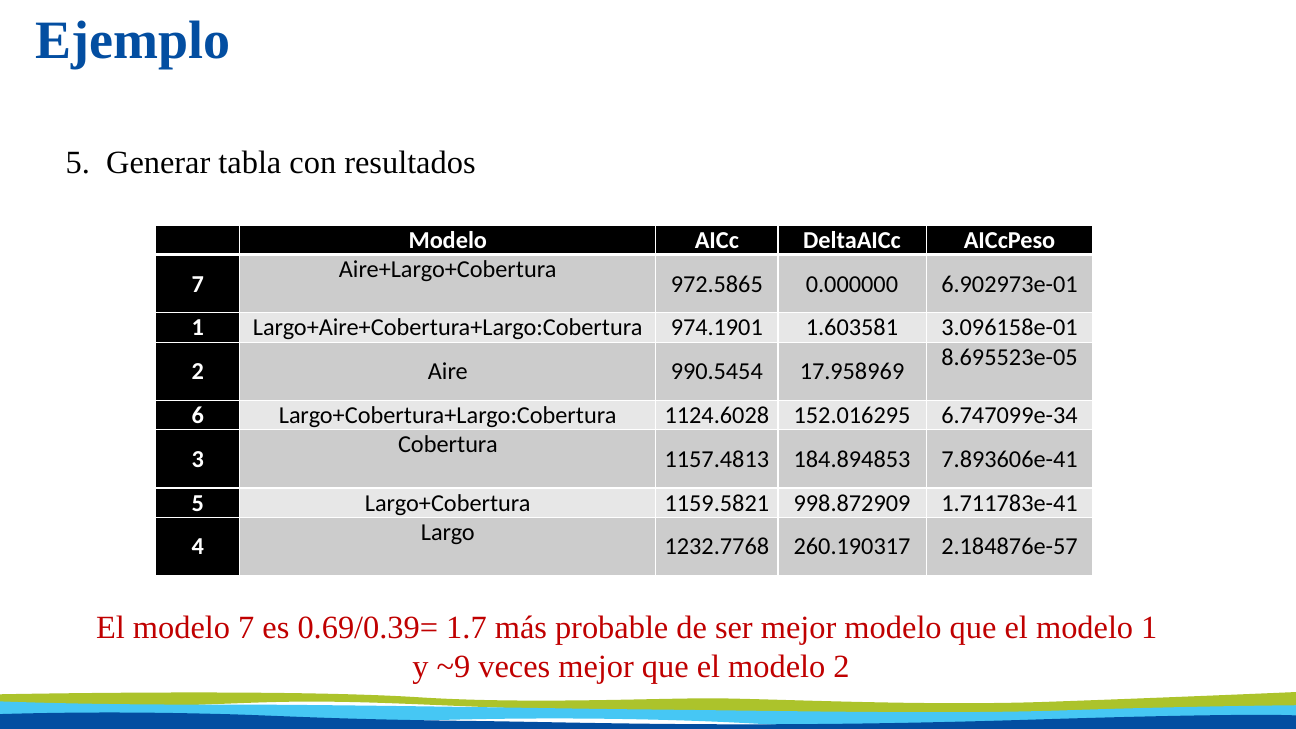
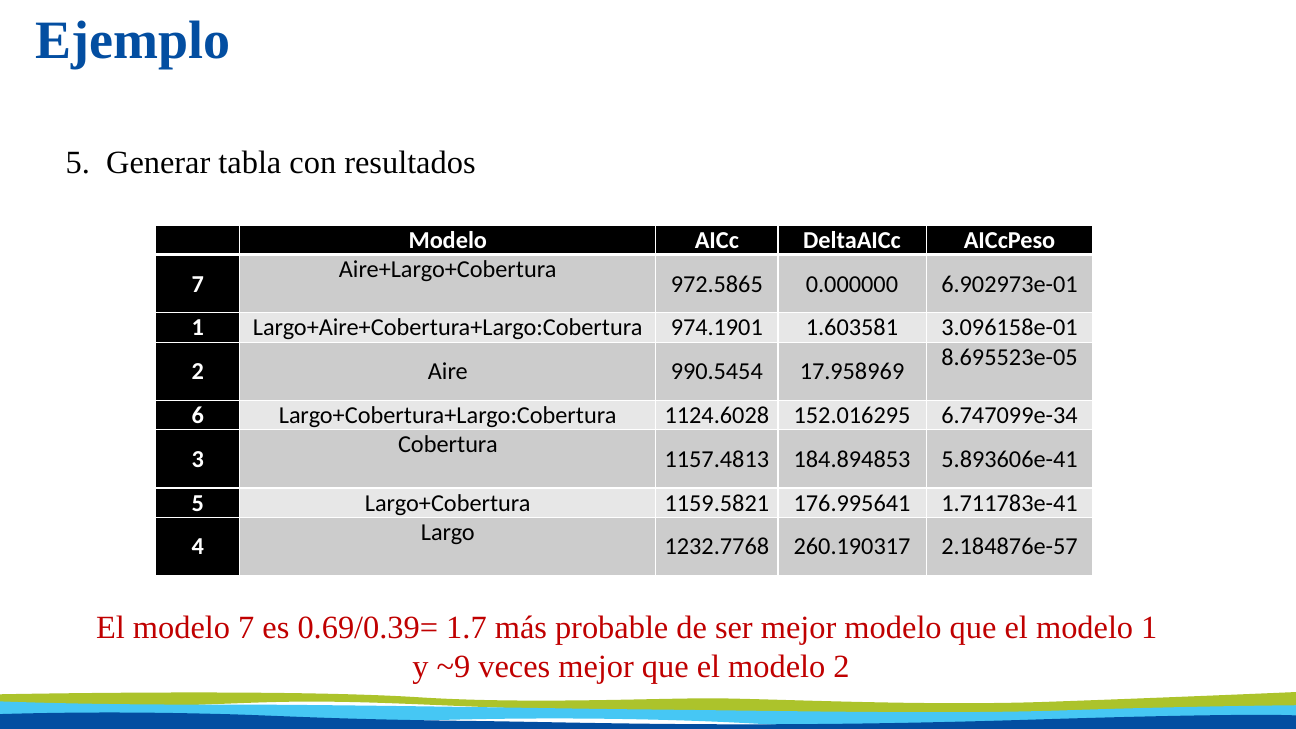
7.893606e-41: 7.893606e-41 -> 5.893606e-41
998.872909: 998.872909 -> 176.995641
